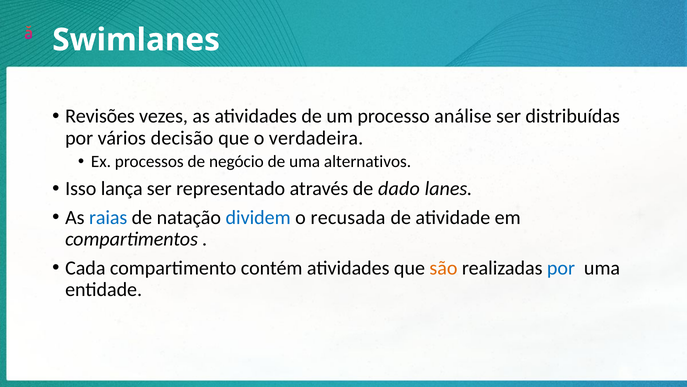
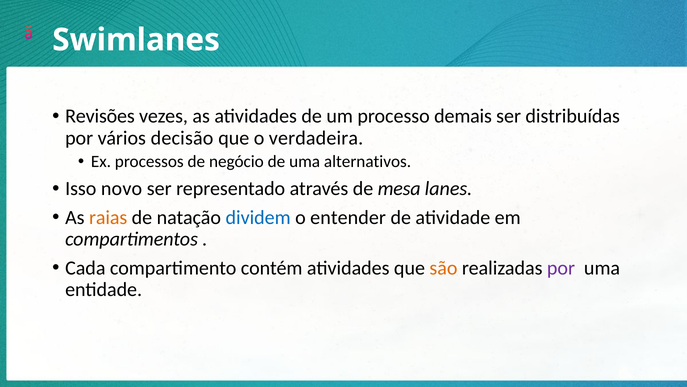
análise: análise -> demais
lança: lança -> novo
dado: dado -> mesa
raias colour: blue -> orange
recusada: recusada -> entender
por at (561, 268) colour: blue -> purple
